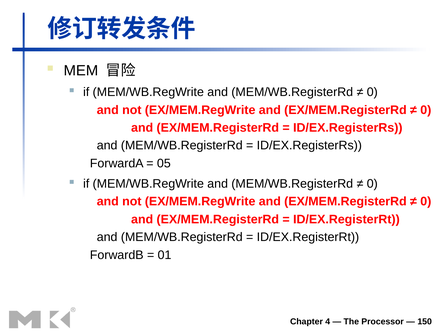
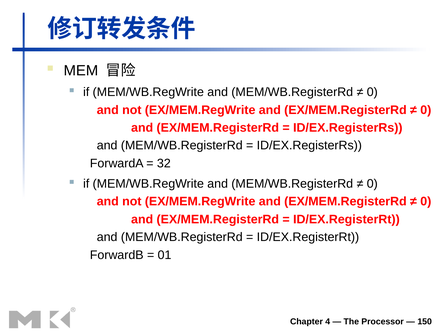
05: 05 -> 32
